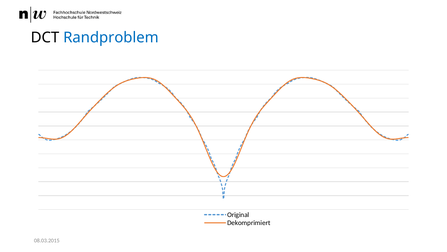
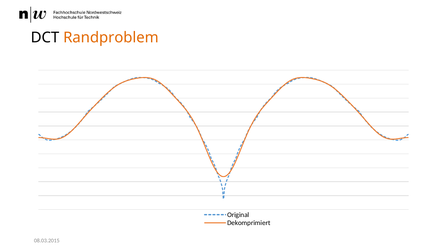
Randproblem colour: blue -> orange
